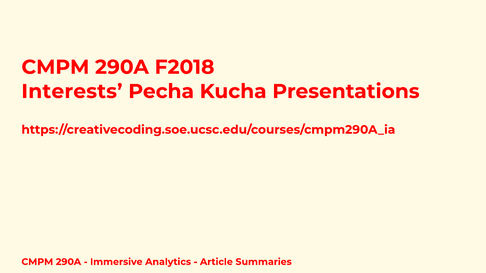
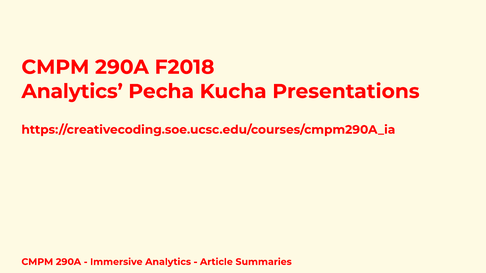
Interests at (72, 92): Interests -> Analytics
